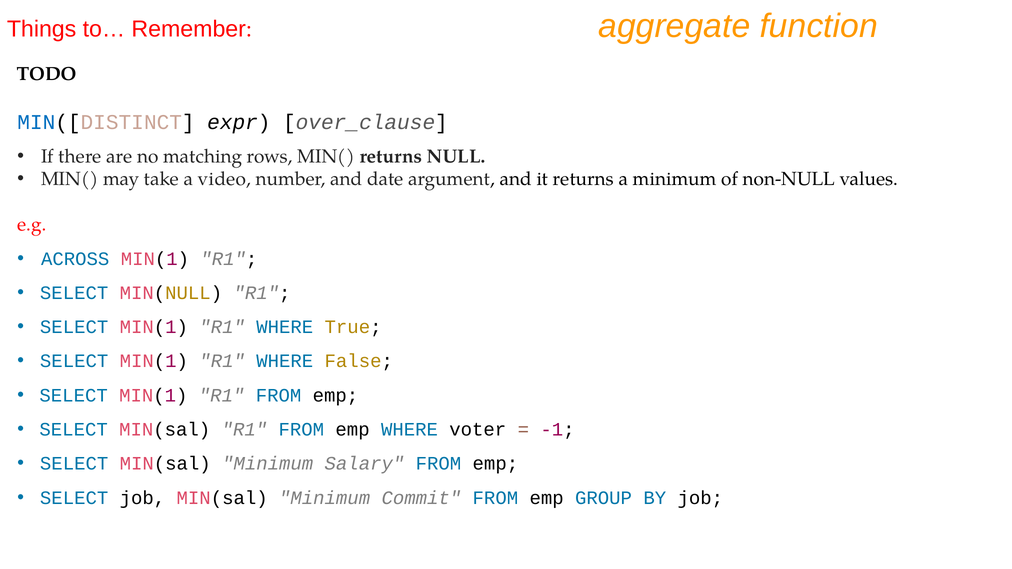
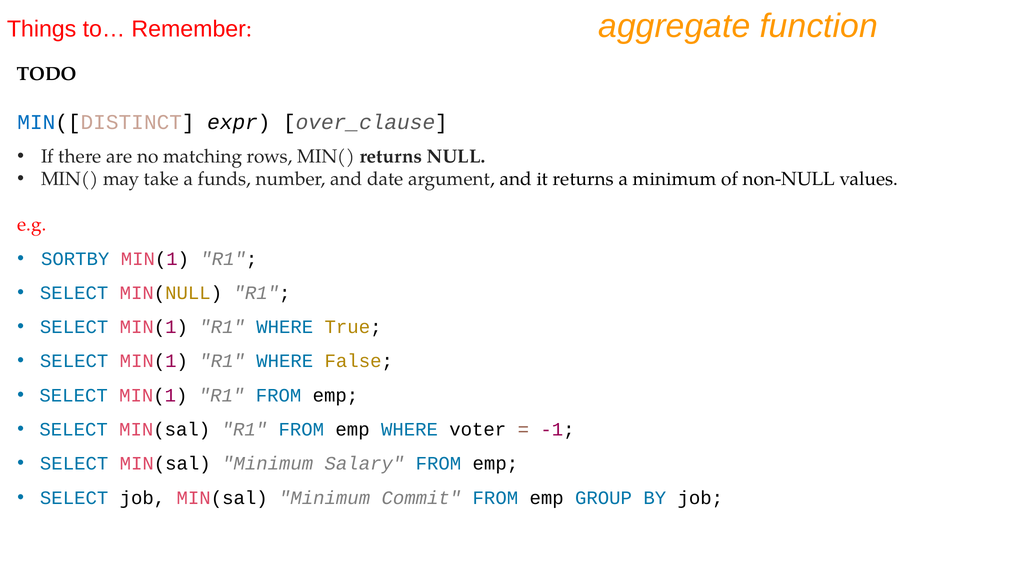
video: video -> funds
ACROSS: ACROSS -> SORTBY
